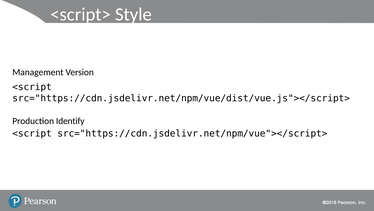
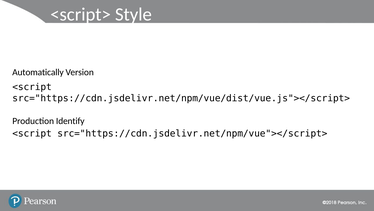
Management: Management -> Automatically
